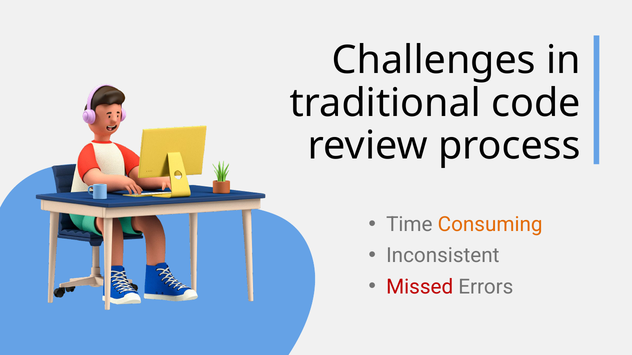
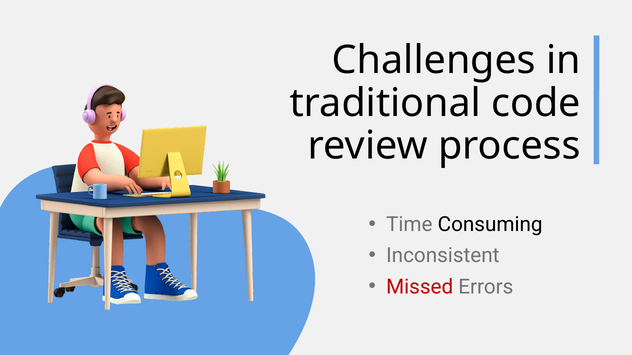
Consuming colour: orange -> black
